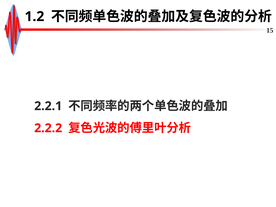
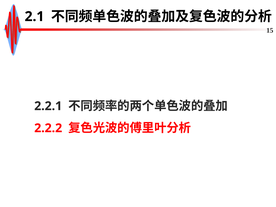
1.2: 1.2 -> 2.1
